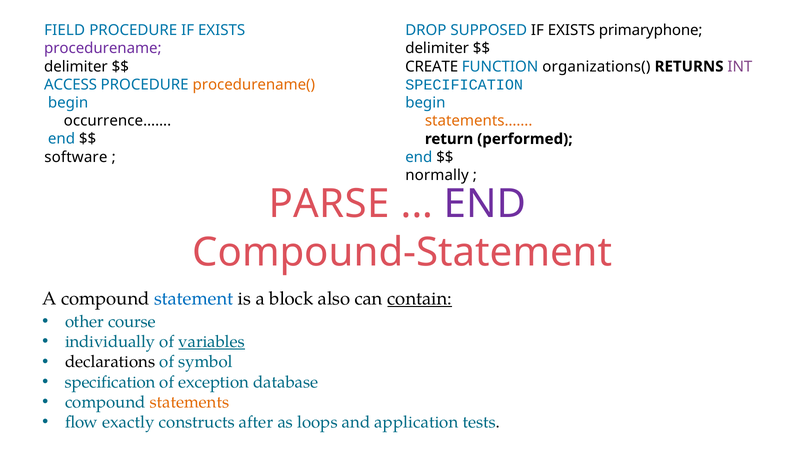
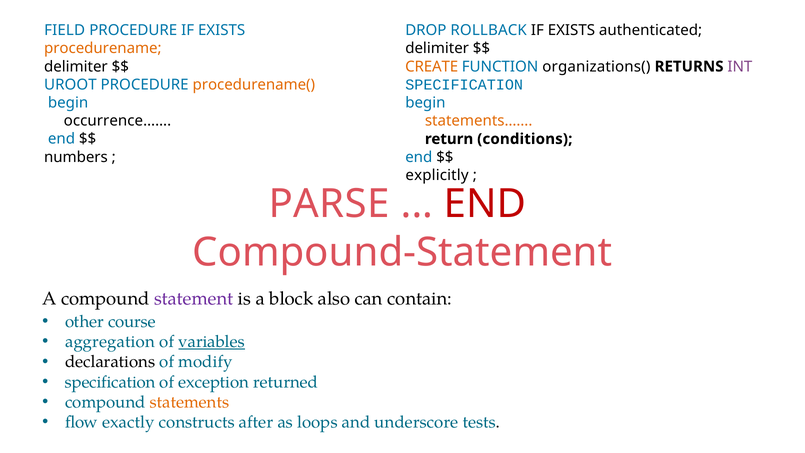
SUPPOSED: SUPPOSED -> ROLLBACK
primaryphone: primaryphone -> authenticated
procedurename colour: purple -> orange
CREATE colour: black -> orange
ACCESS: ACCESS -> UROOT
performed: performed -> conditions
software: software -> numbers
normally: normally -> explicitly
END at (485, 204) colour: purple -> red
statement colour: blue -> purple
contain underline: present -> none
individually: individually -> aggregation
symbol: symbol -> modify
database: database -> returned
application: application -> underscore
